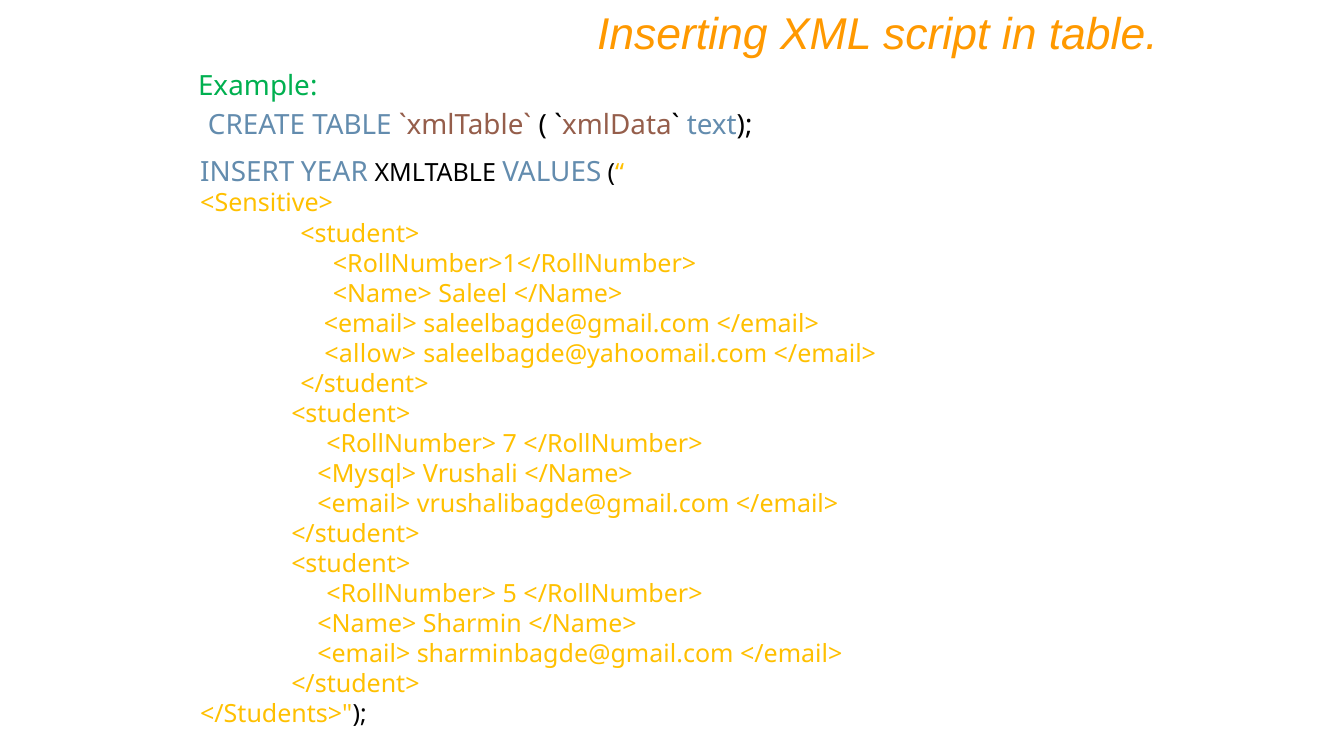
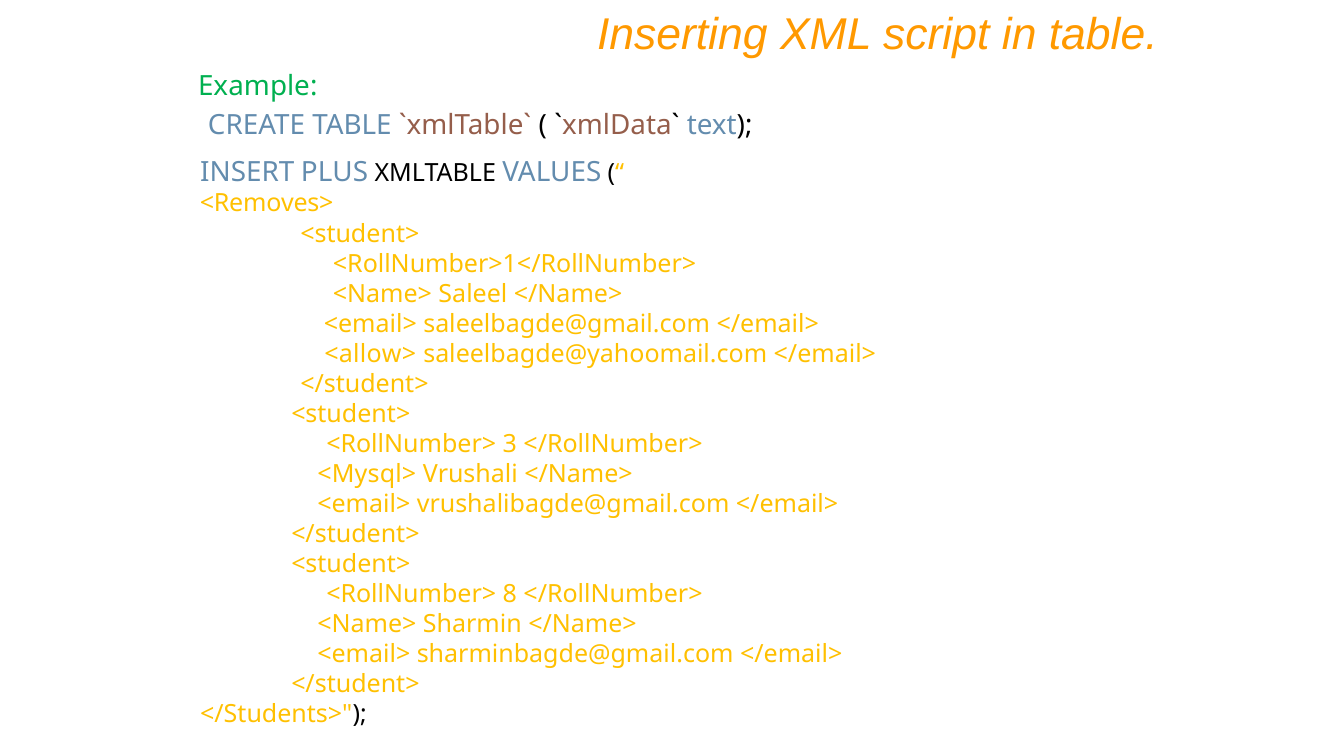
YEAR: YEAR -> PLUS
<Sensitive>: <Sensitive> -> <Removes>
7: 7 -> 3
5: 5 -> 8
